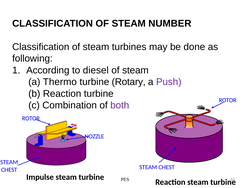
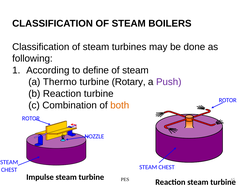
NUMBER: NUMBER -> BOILERS
diesel: diesel -> define
both colour: purple -> orange
